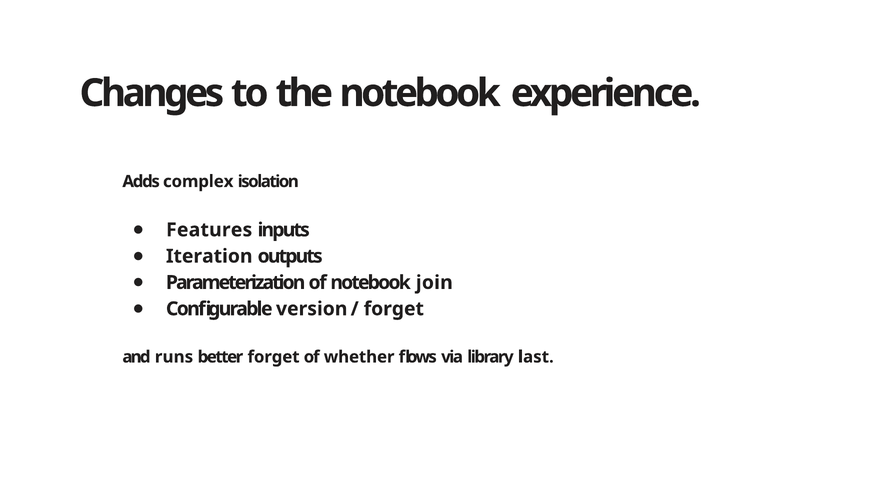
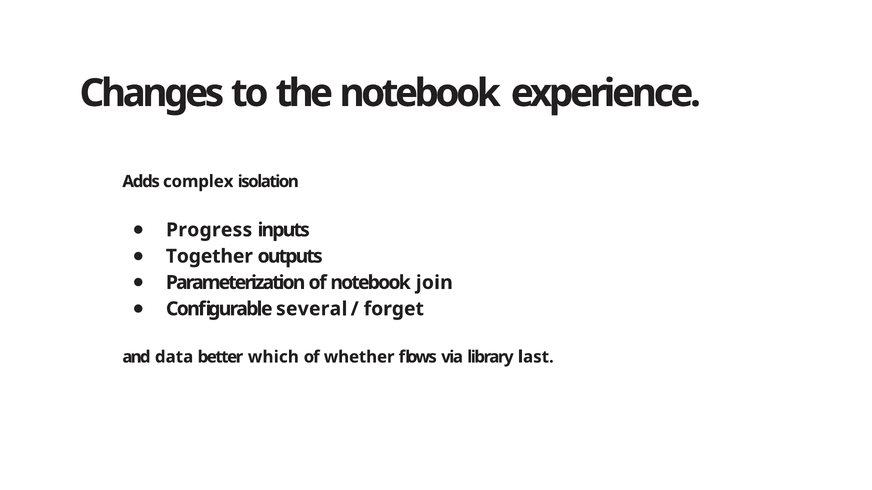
Features: Features -> Progress
Iteration: Iteration -> Together
version: version -> several
runs: runs -> data
better forget: forget -> which
